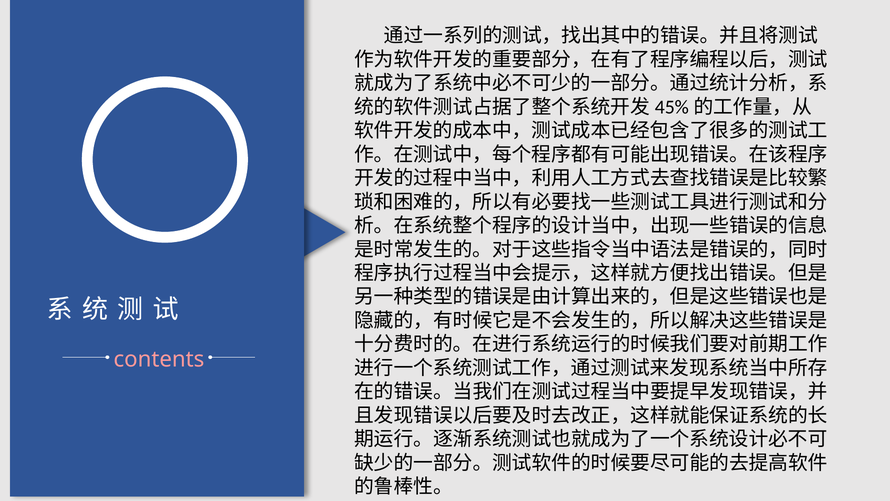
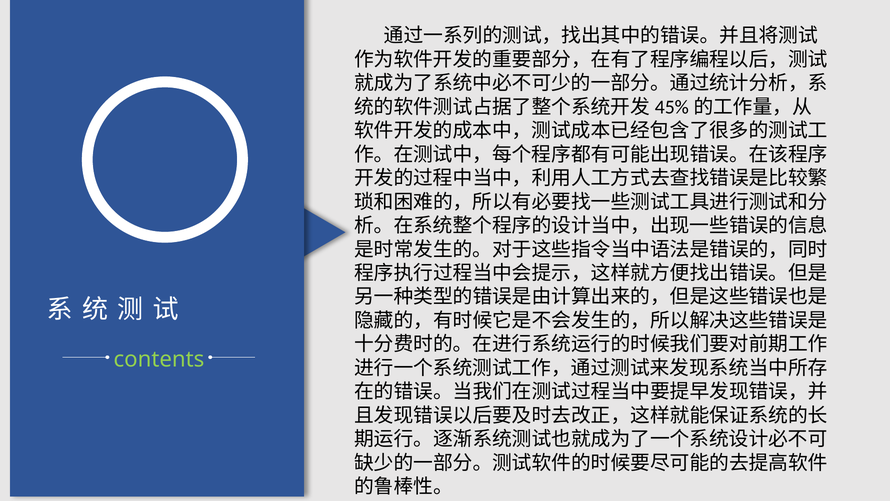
contents colour: pink -> light green
